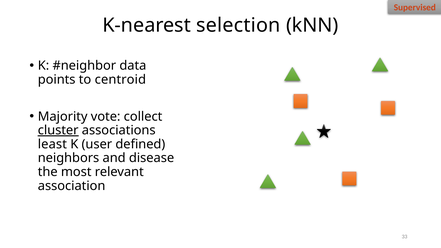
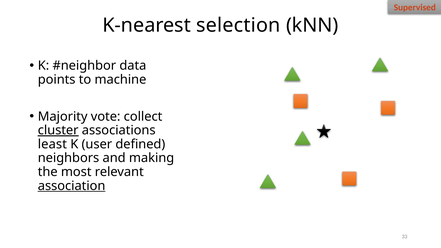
centroid: centroid -> machine
disease: disease -> making
association underline: none -> present
